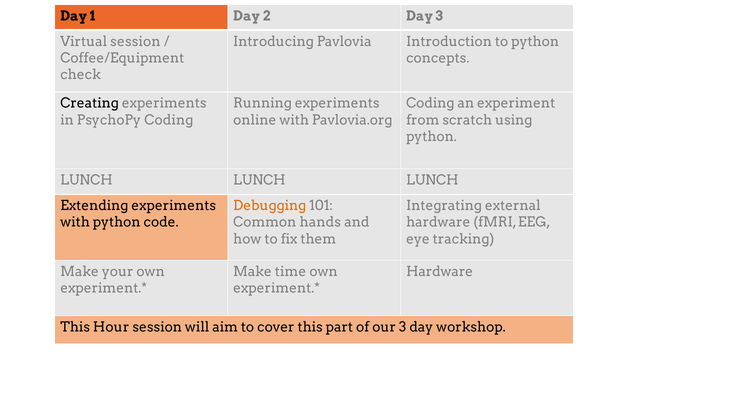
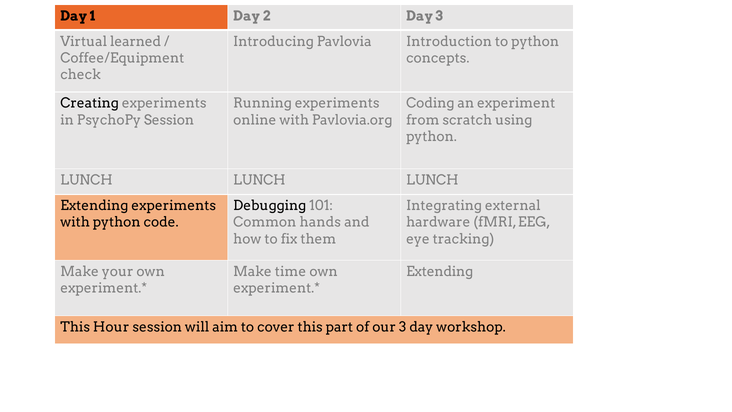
Virtual session: session -> learned
PsychoPy Coding: Coding -> Session
Debugging colour: orange -> black
Hardware at (440, 271): Hardware -> Extending
